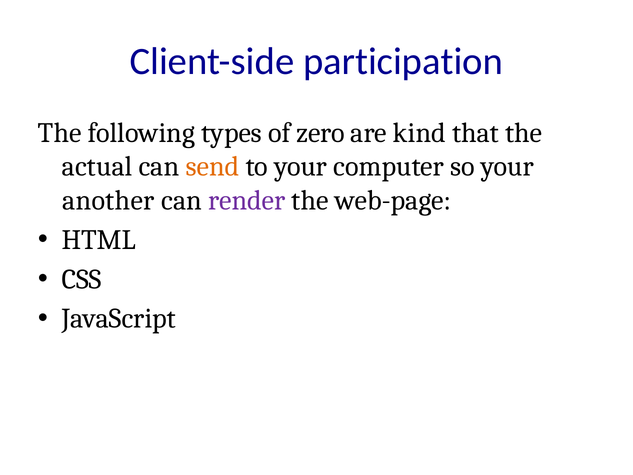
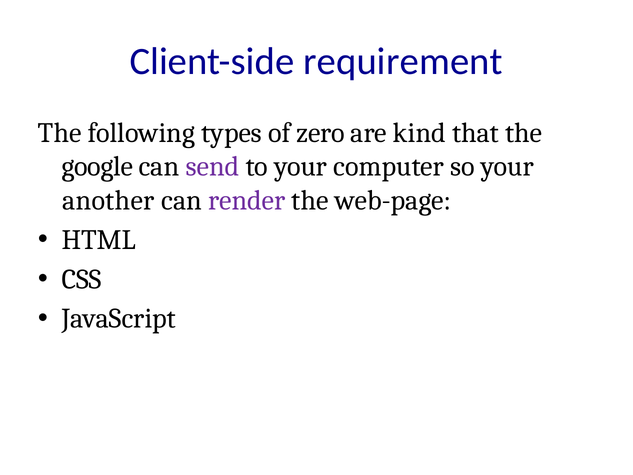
participation: participation -> requirement
actual: actual -> google
send colour: orange -> purple
